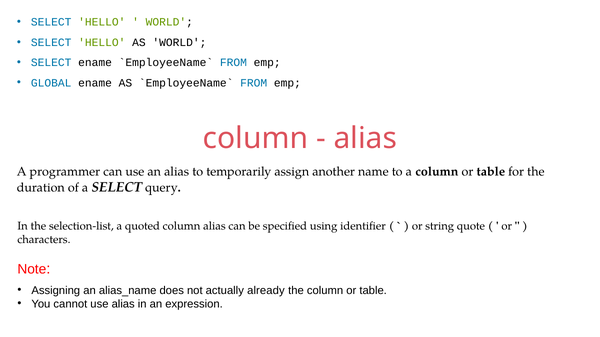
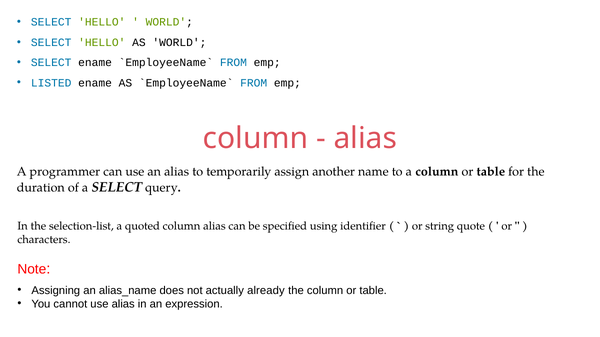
GLOBAL: GLOBAL -> LISTED
